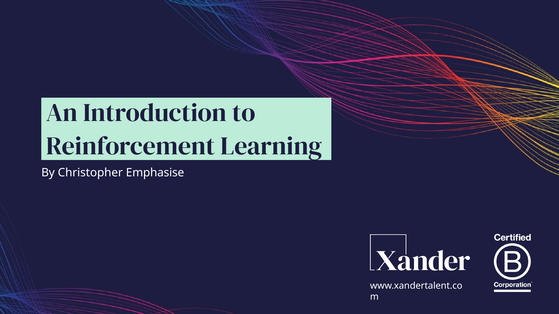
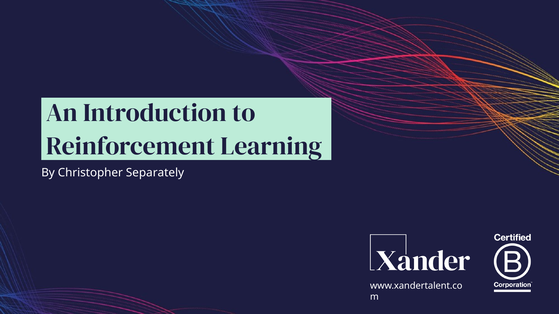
Emphasise: Emphasise -> Separately
